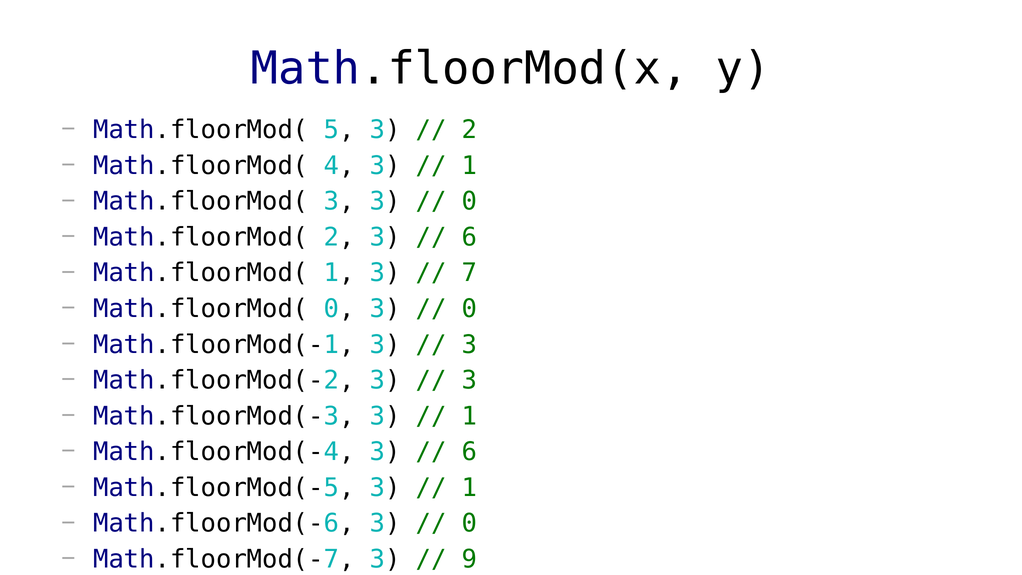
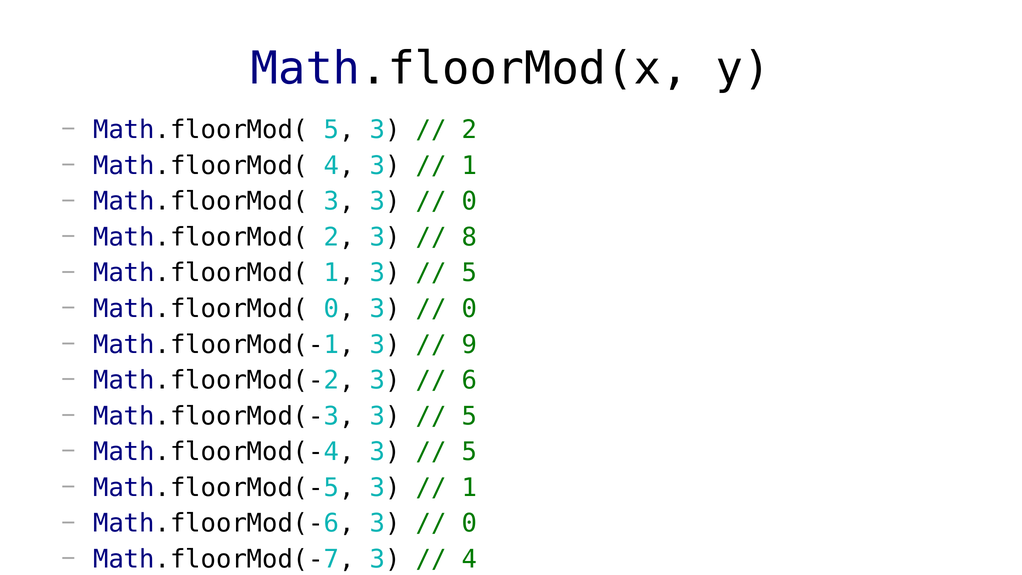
6 at (470, 237): 6 -> 8
7 at (470, 273): 7 -> 5
3 at (470, 345): 3 -> 9
3 at (470, 380): 3 -> 6
1 at (470, 416): 1 -> 5
6 at (470, 452): 6 -> 5
9 at (470, 559): 9 -> 4
